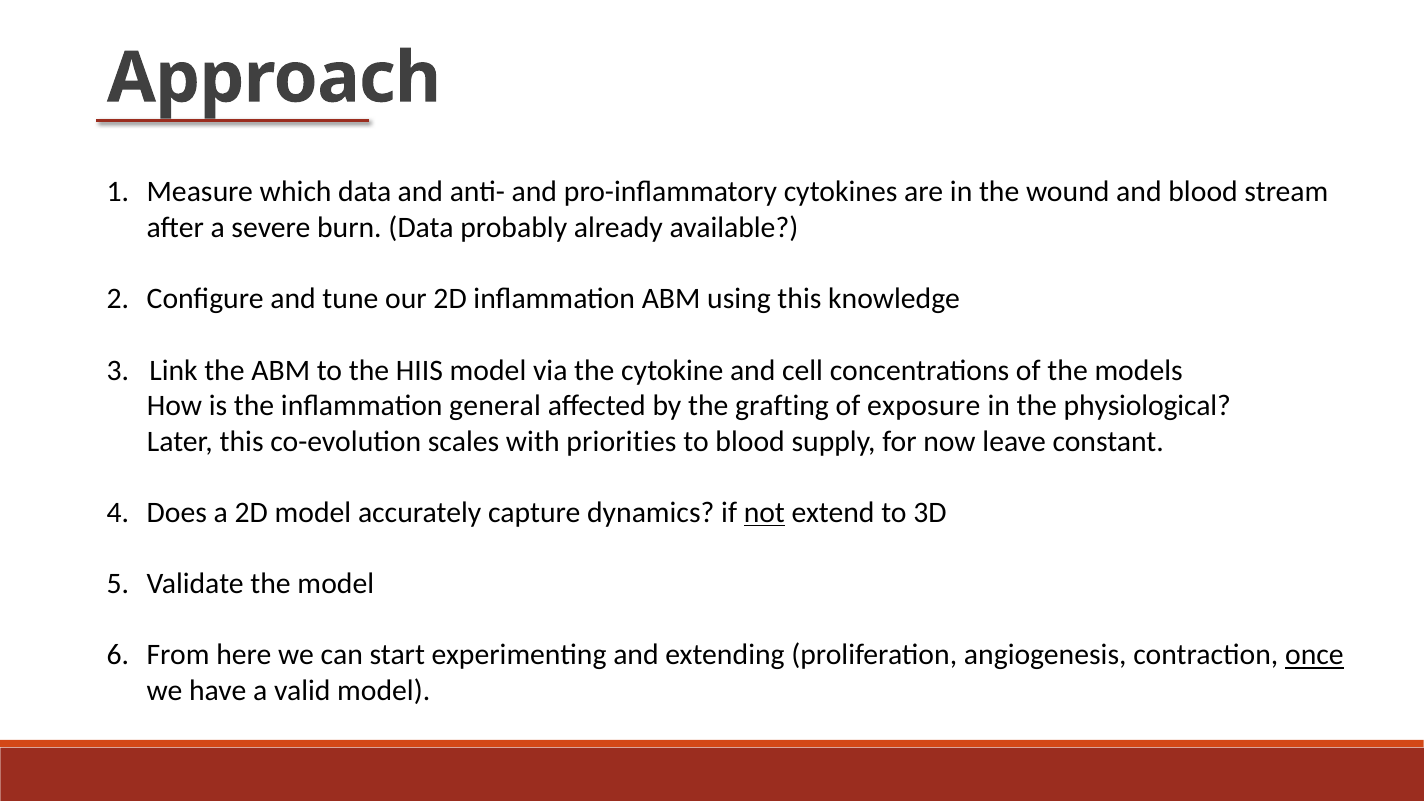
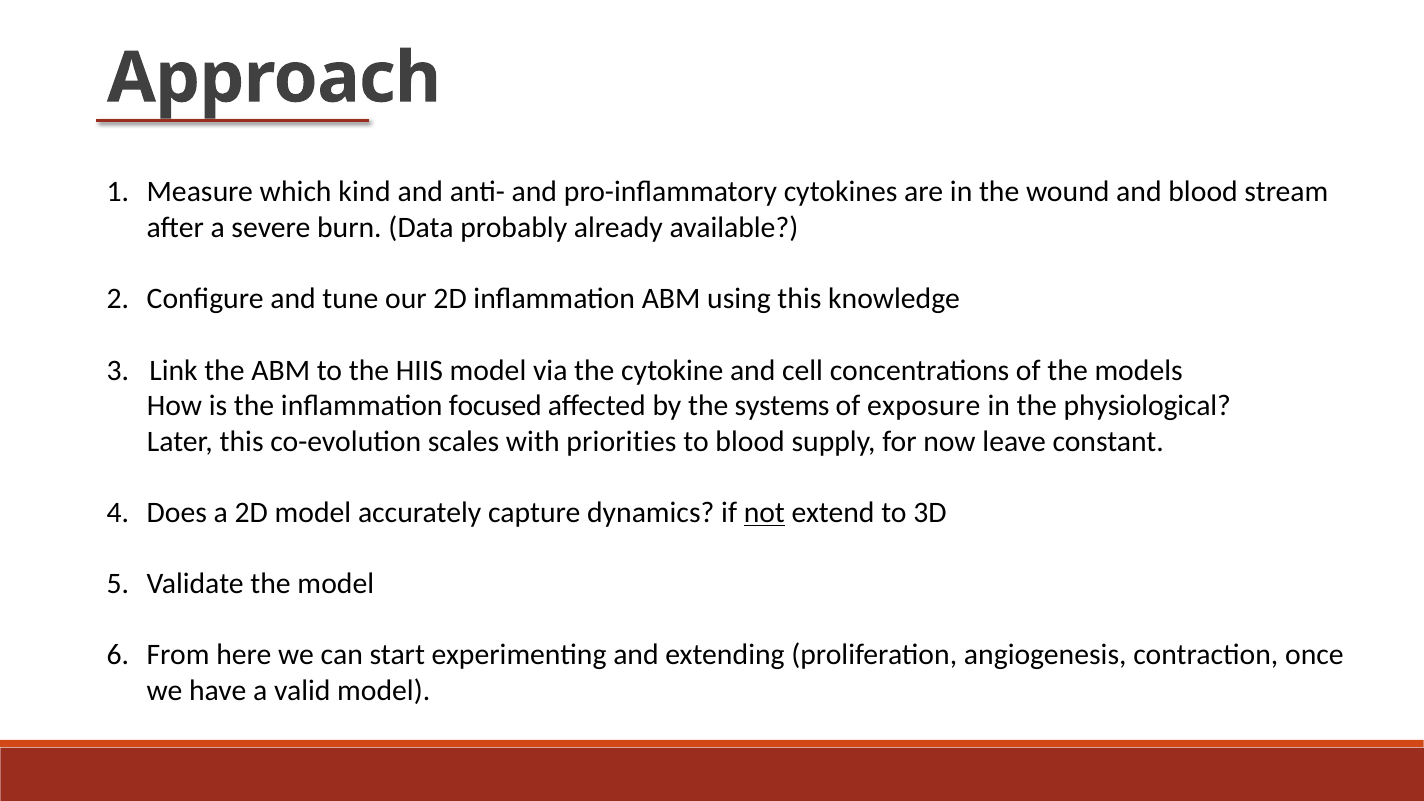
which data: data -> kind
general: general -> focused
grafting: grafting -> systems
once underline: present -> none
